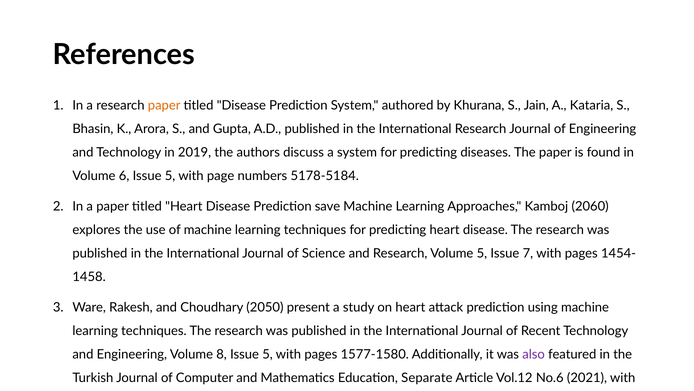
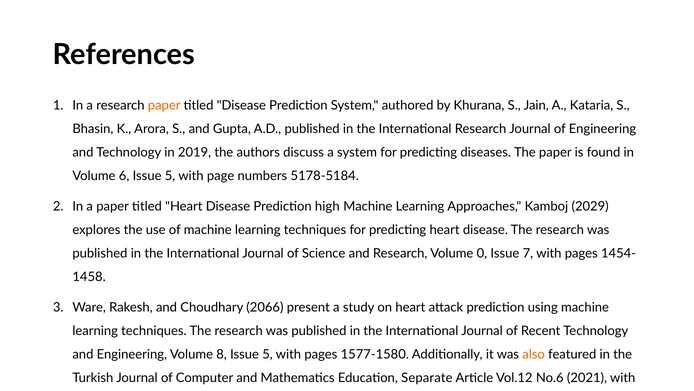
save: save -> high
2060: 2060 -> 2029
Volume 5: 5 -> 0
2050: 2050 -> 2066
also colour: purple -> orange
